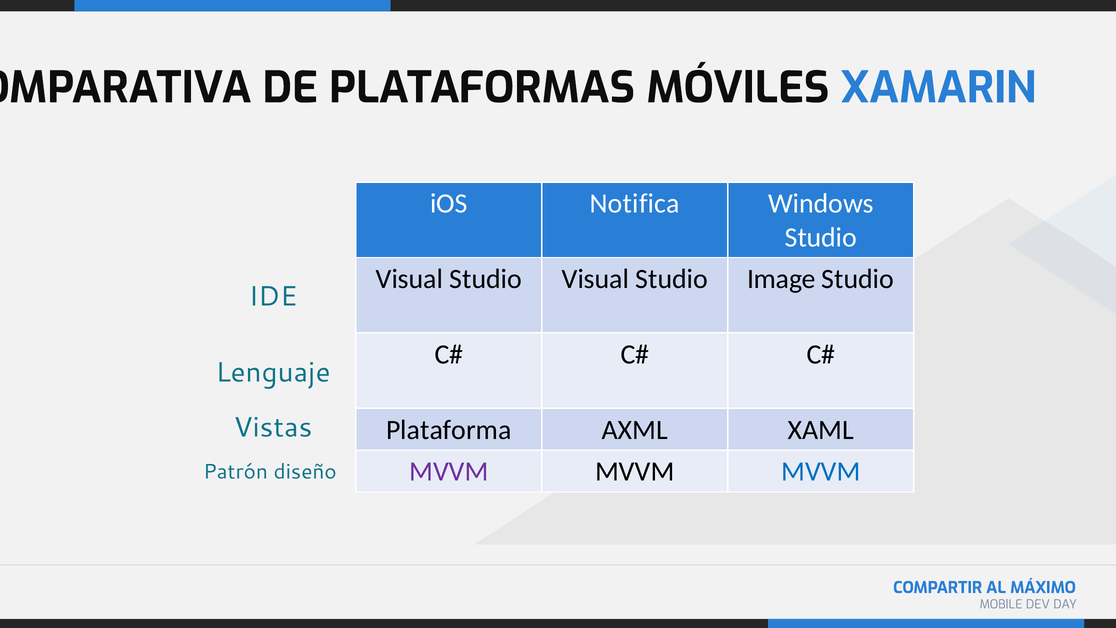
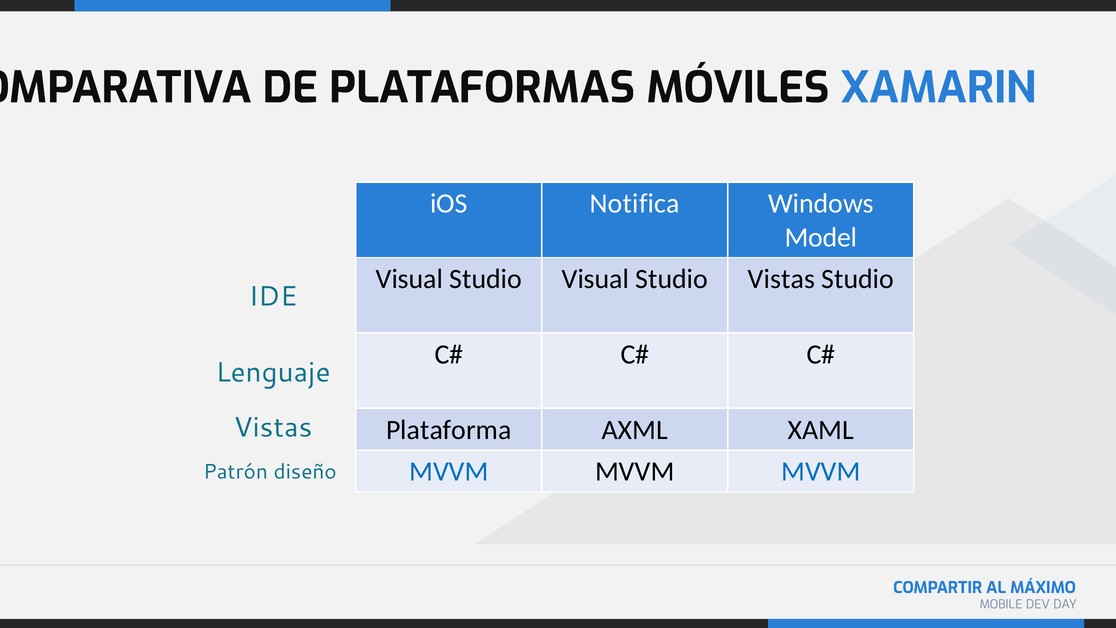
Studio at (821, 238): Studio -> Model
Studio Image: Image -> Vistas
MVVM at (449, 472) colour: purple -> blue
